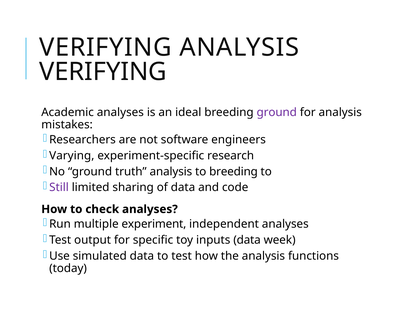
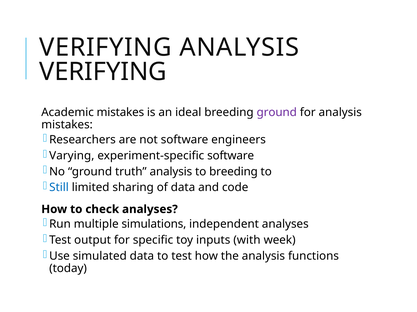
Academic analyses: analyses -> mistakes
experiment-specific research: research -> software
Still colour: purple -> blue
experiment: experiment -> simulations
inputs data: data -> with
